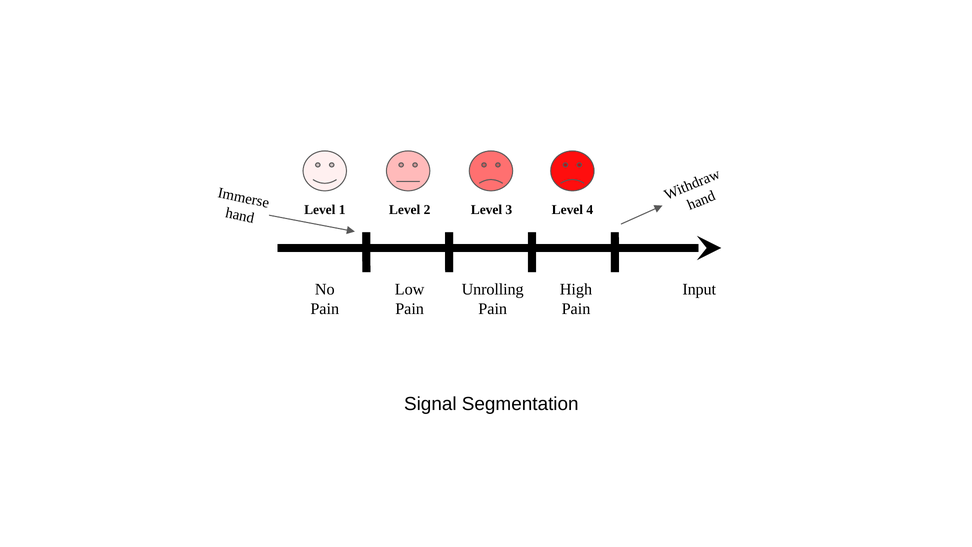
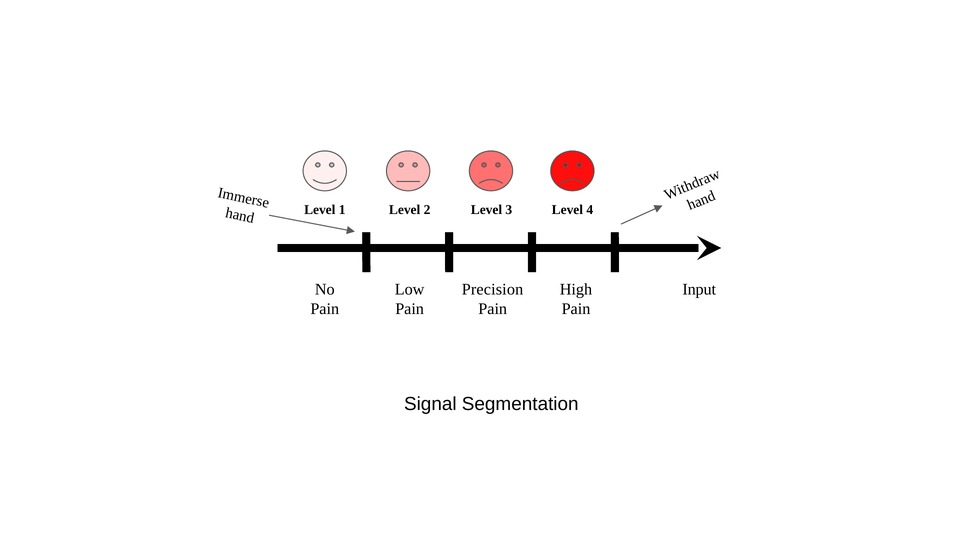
Unrolling: Unrolling -> Precision
